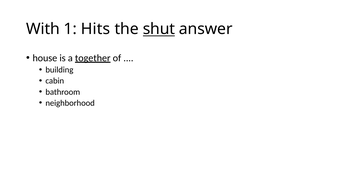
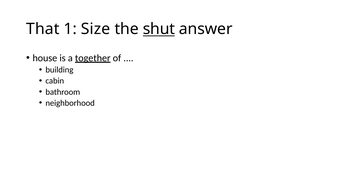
With: With -> That
Hits: Hits -> Size
